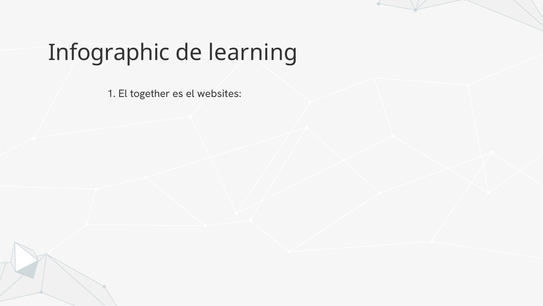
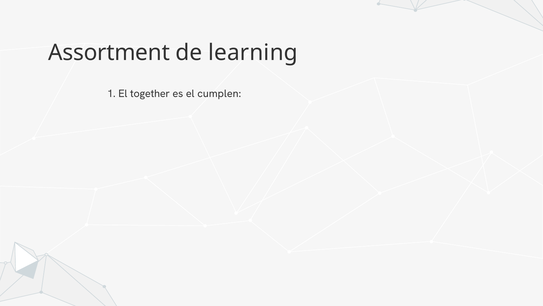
Infographic: Infographic -> Assortment
websites: websites -> cumplen
